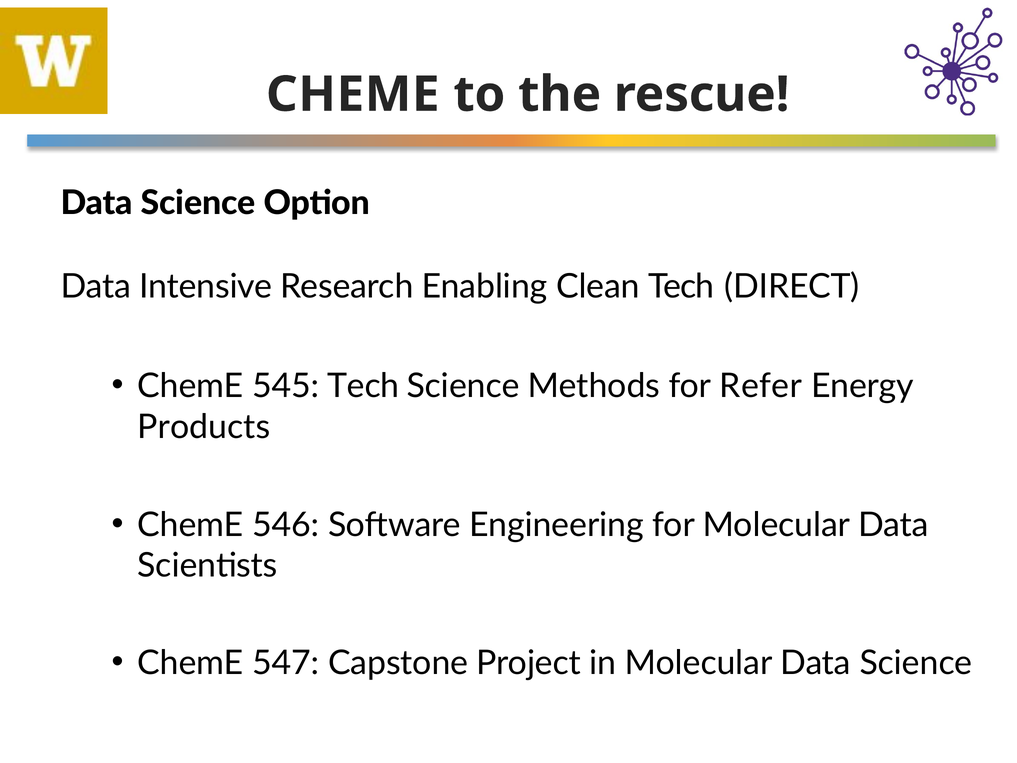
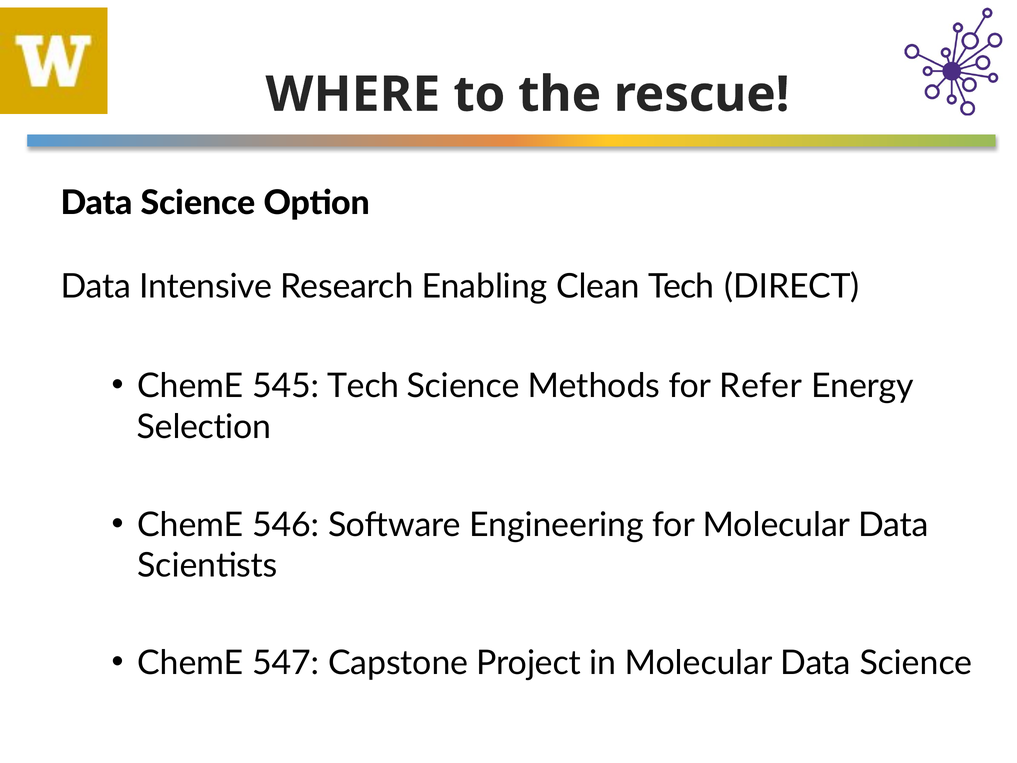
CHEME at (353, 94): CHEME -> WHERE
Products: Products -> Selection
